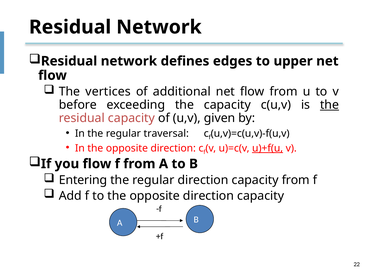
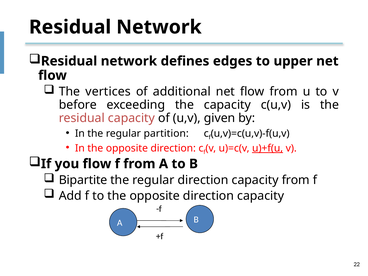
the at (329, 105) underline: present -> none
traversal: traversal -> partition
Entering: Entering -> Bipartite
